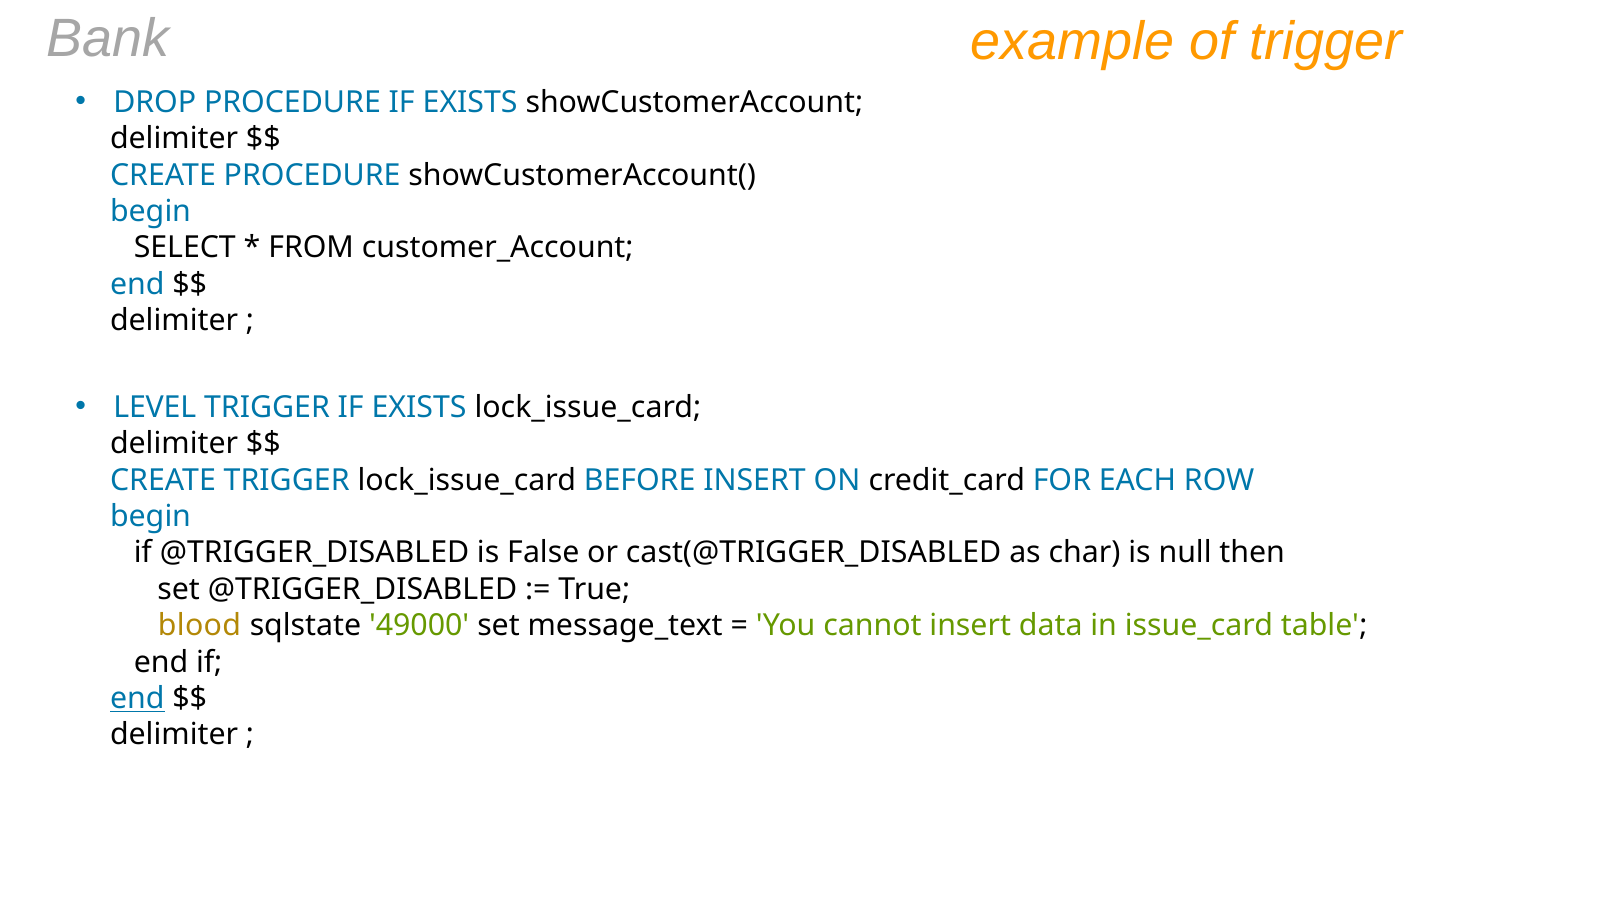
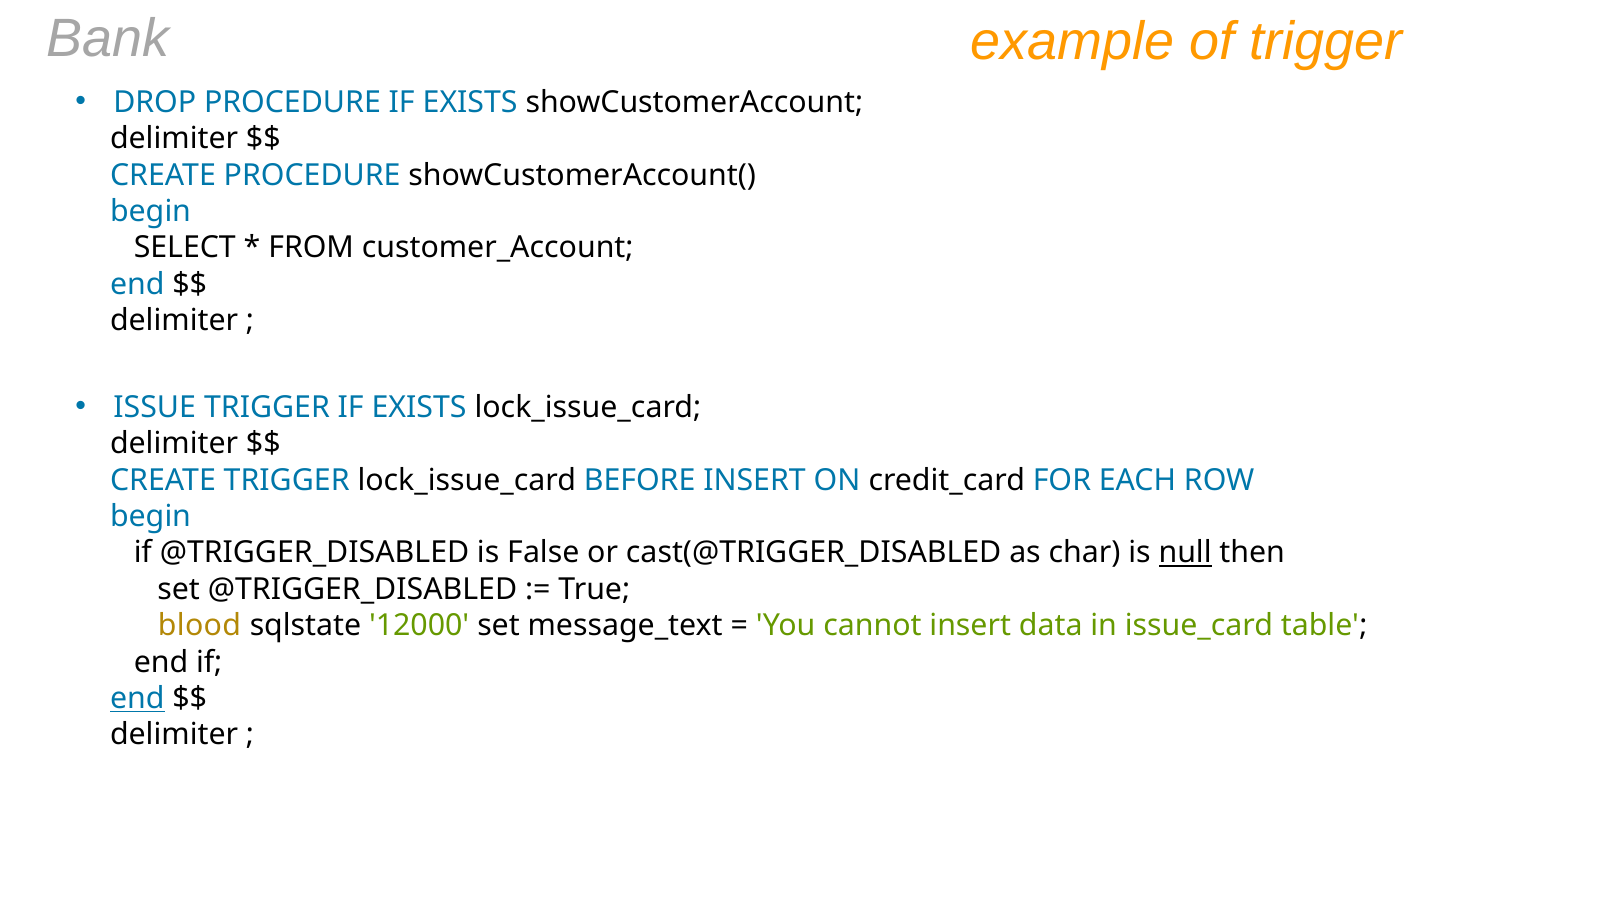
LEVEL: LEVEL -> ISSUE
null underline: none -> present
49000: 49000 -> 12000
